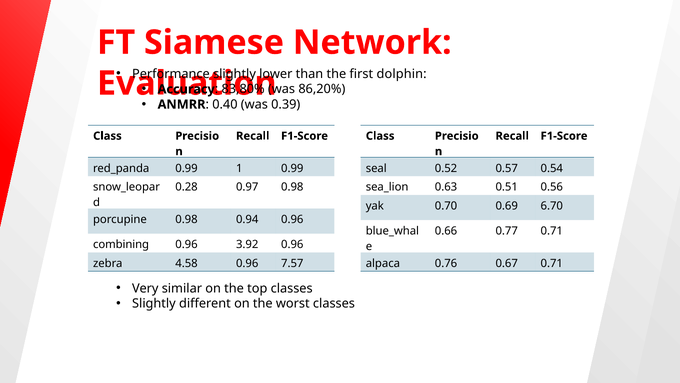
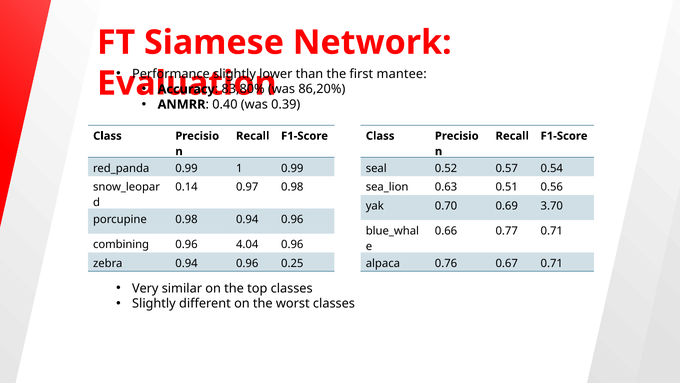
dolphin: dolphin -> mantee
0.28: 0.28 -> 0.14
6.70: 6.70 -> 3.70
3.92: 3.92 -> 4.04
zebra 4.58: 4.58 -> 0.94
7.57: 7.57 -> 0.25
